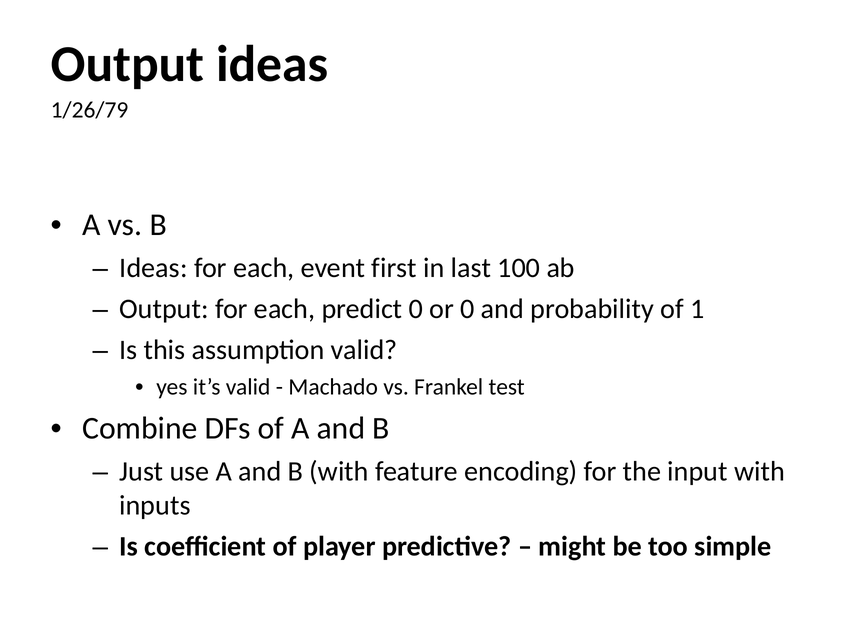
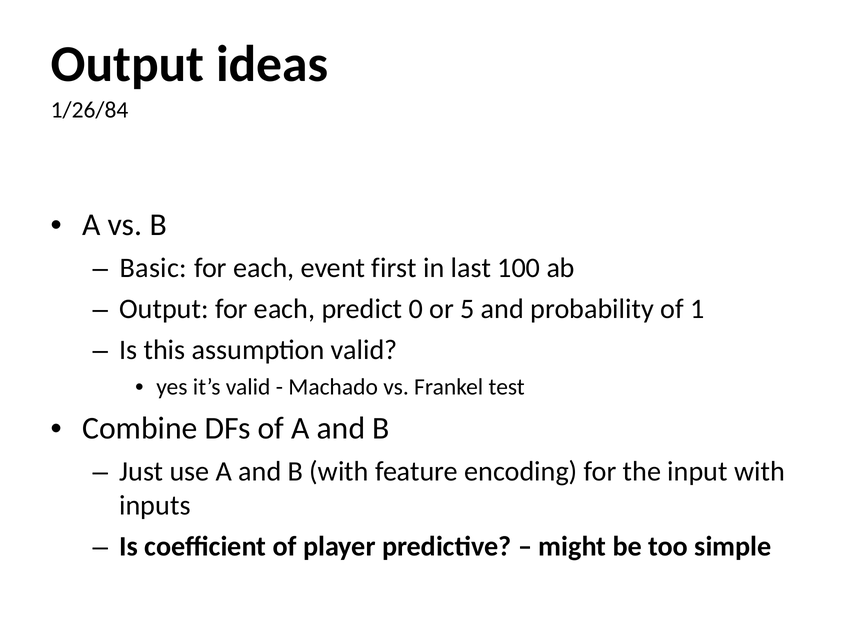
1/26/79: 1/26/79 -> 1/26/84
Ideas at (153, 268): Ideas -> Basic
or 0: 0 -> 5
